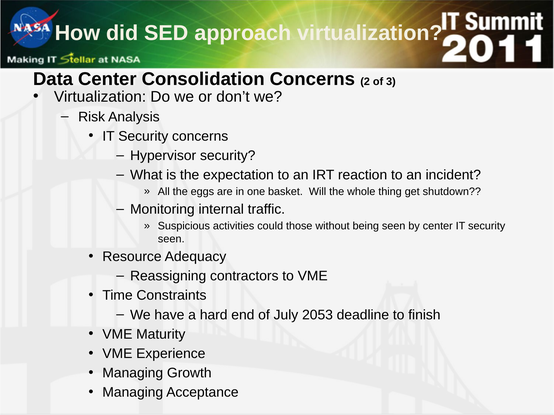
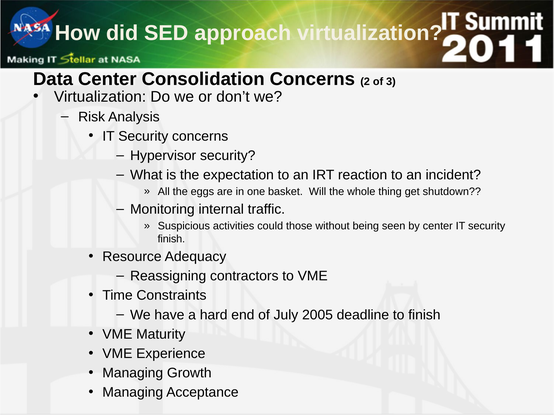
seen at (171, 239): seen -> finish
2053: 2053 -> 2005
